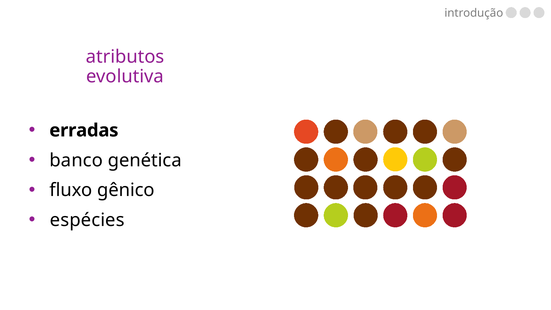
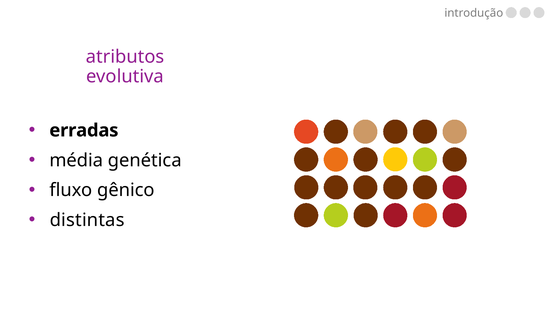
banco: banco -> média
espécies: espécies -> distintas
